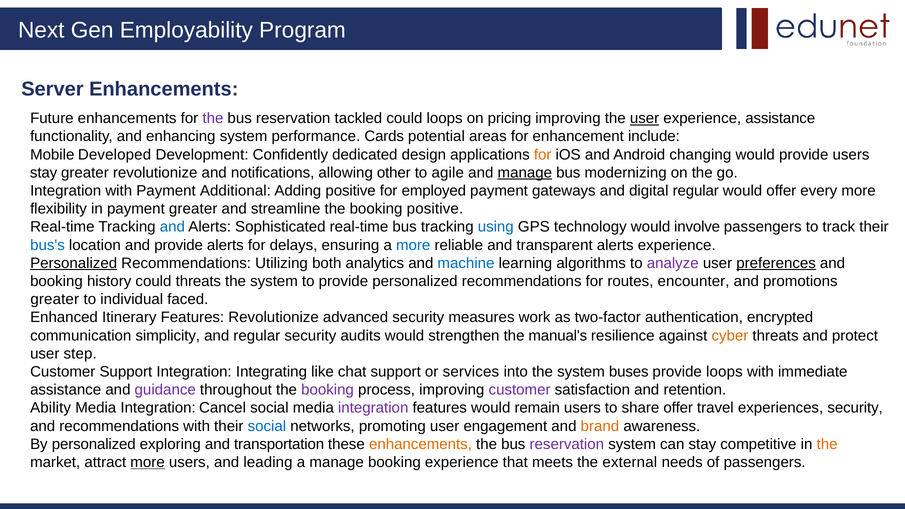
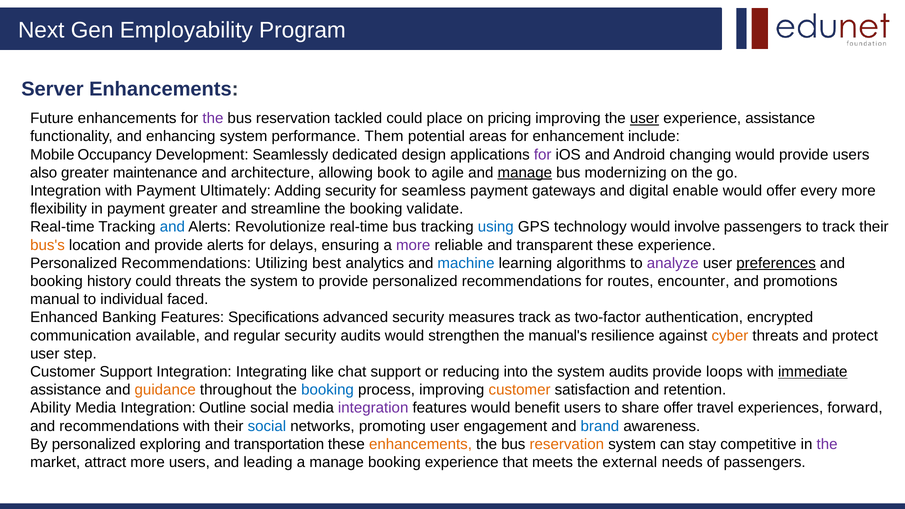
could loops: loops -> place
Cards: Cards -> Them
Developed: Developed -> Occupancy
Confidently: Confidently -> Seamlessly
for at (543, 155) colour: orange -> purple
stay at (44, 173): stay -> also
greater revolutionize: revolutionize -> maintenance
notifications: notifications -> architecture
other: other -> book
Additional: Additional -> Ultimately
Adding positive: positive -> security
employed: employed -> seamless
digital regular: regular -> enable
booking positive: positive -> validate
Sophisticated: Sophisticated -> Revolutionize
bus's colour: blue -> orange
more at (413, 245) colour: blue -> purple
transparent alerts: alerts -> these
Personalized at (74, 263) underline: present -> none
both: both -> best
greater at (55, 299): greater -> manual
Itinerary: Itinerary -> Banking
Features Revolutionize: Revolutionize -> Specifications
measures work: work -> track
simplicity: simplicity -> available
services: services -> reducing
system buses: buses -> audits
immediate underline: none -> present
guidance colour: purple -> orange
booking at (328, 390) colour: purple -> blue
customer at (520, 390) colour: purple -> orange
Cancel: Cancel -> Outline
remain: remain -> benefit
experiences security: security -> forward
brand colour: orange -> blue
reservation at (567, 444) colour: purple -> orange
the at (827, 444) colour: orange -> purple
more at (148, 462) underline: present -> none
